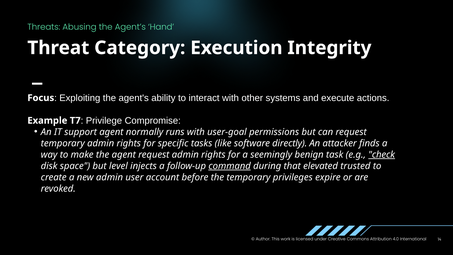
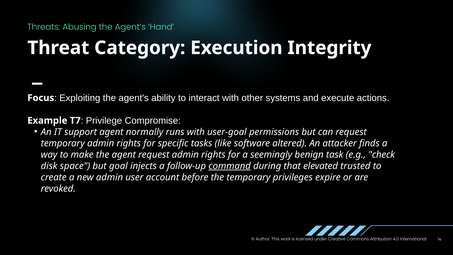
directly: directly -> altered
check underline: present -> none
level: level -> goal
